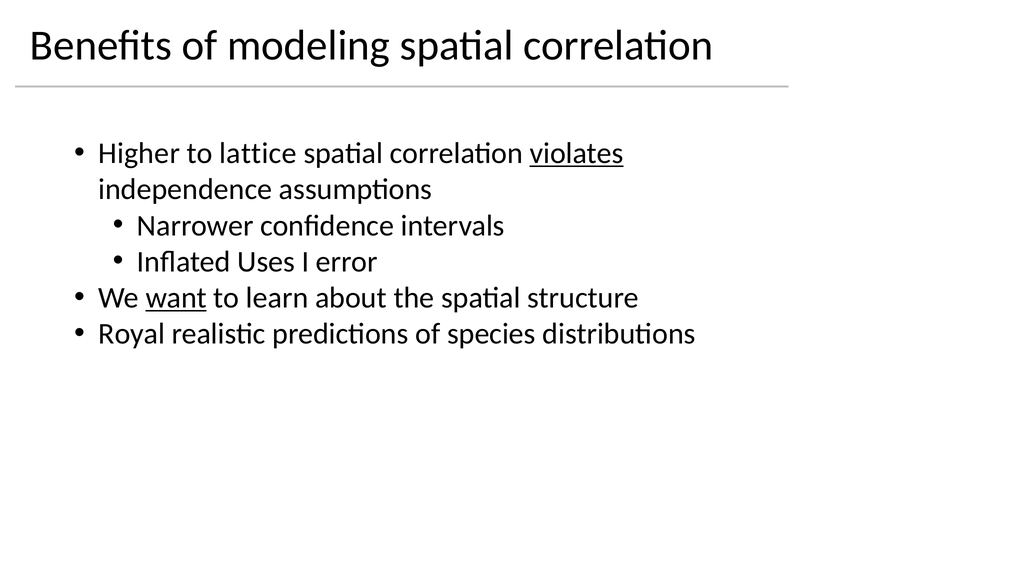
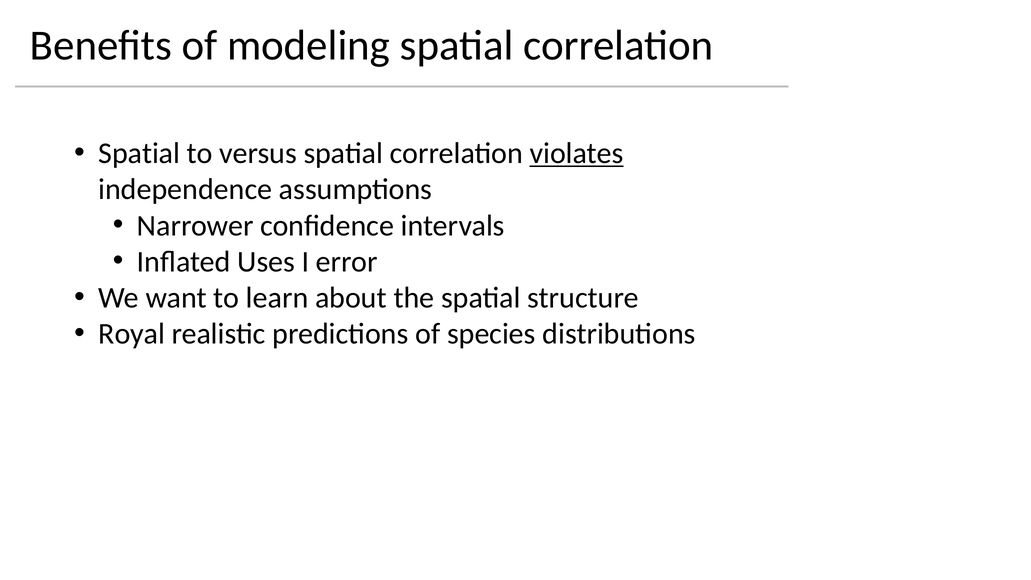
Higher at (139, 153): Higher -> Spatial
lattice: lattice -> versus
want underline: present -> none
